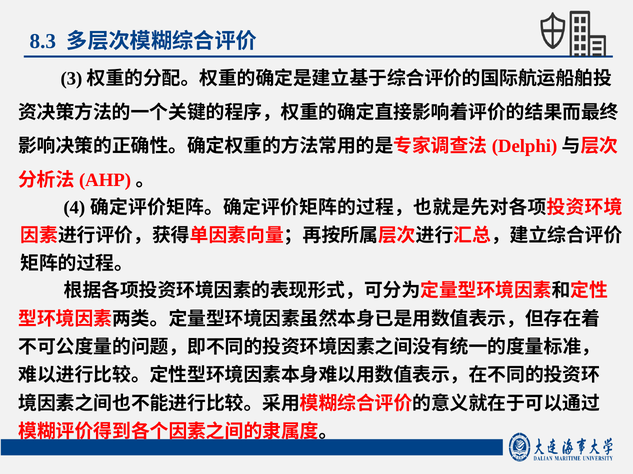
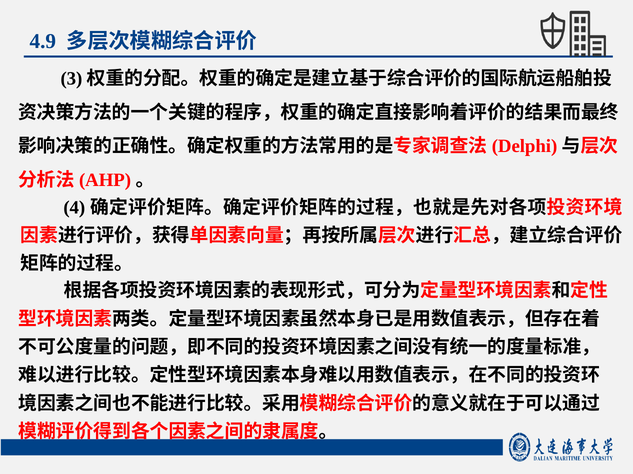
8.3: 8.3 -> 4.9
